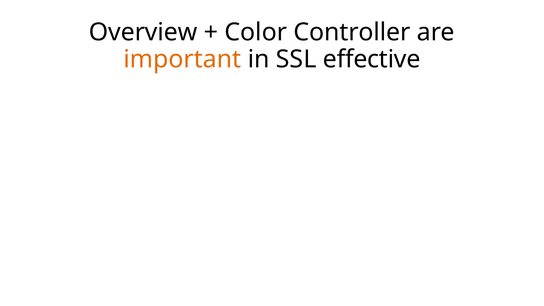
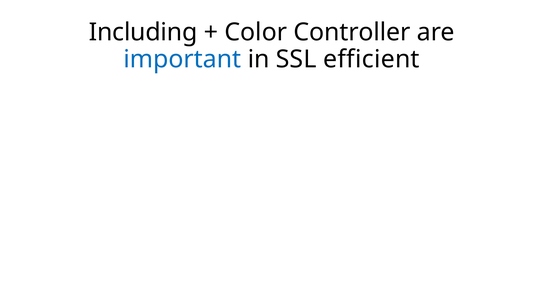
Overview: Overview -> Including
important colour: orange -> blue
effective: effective -> efficient
